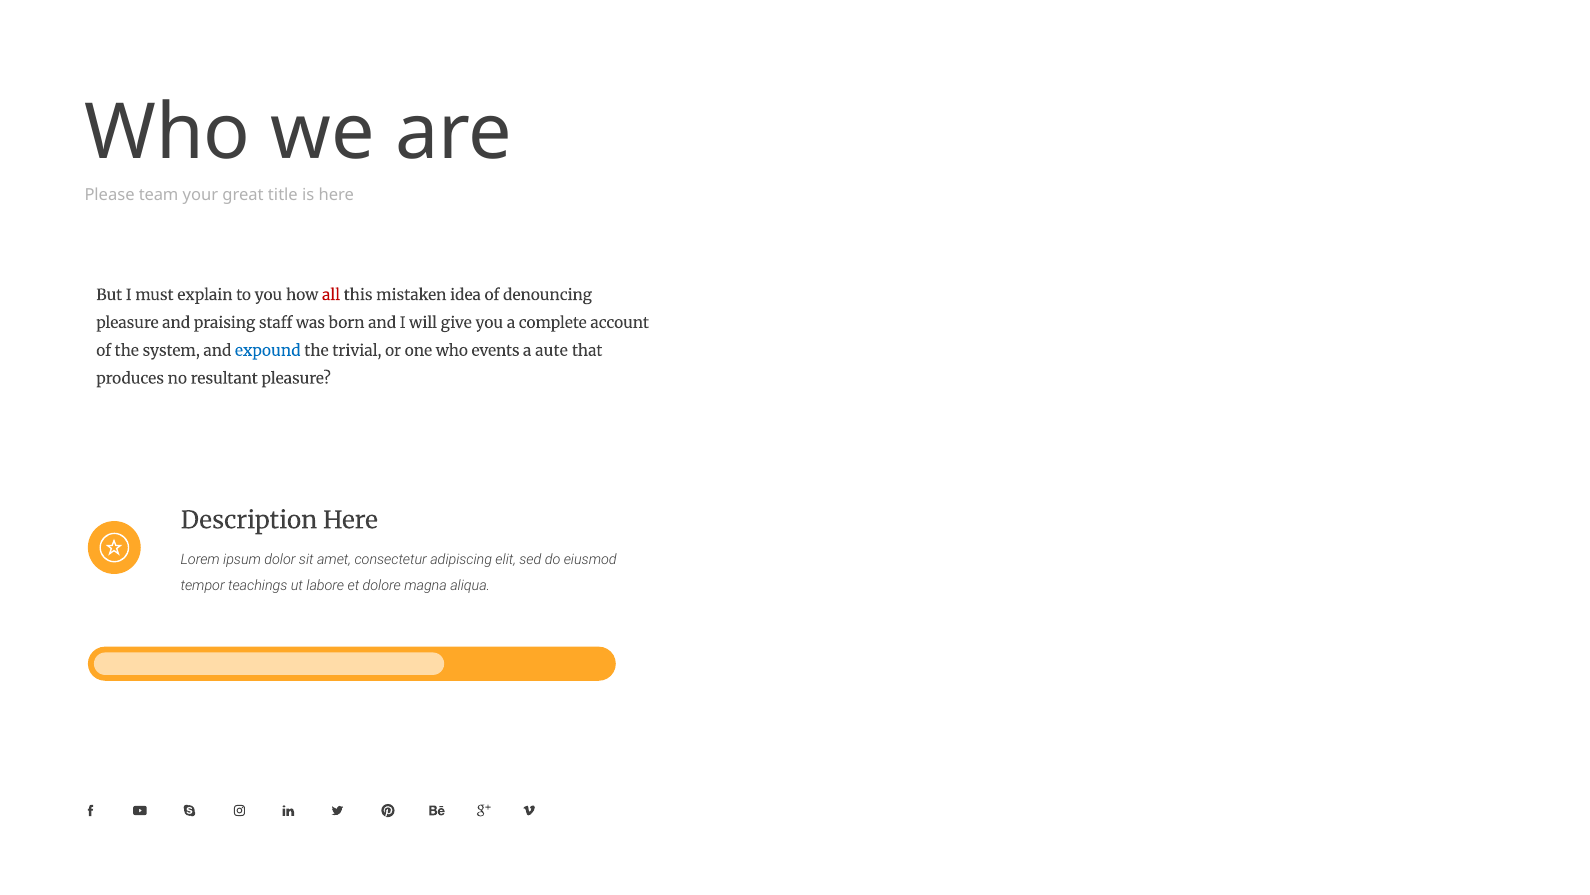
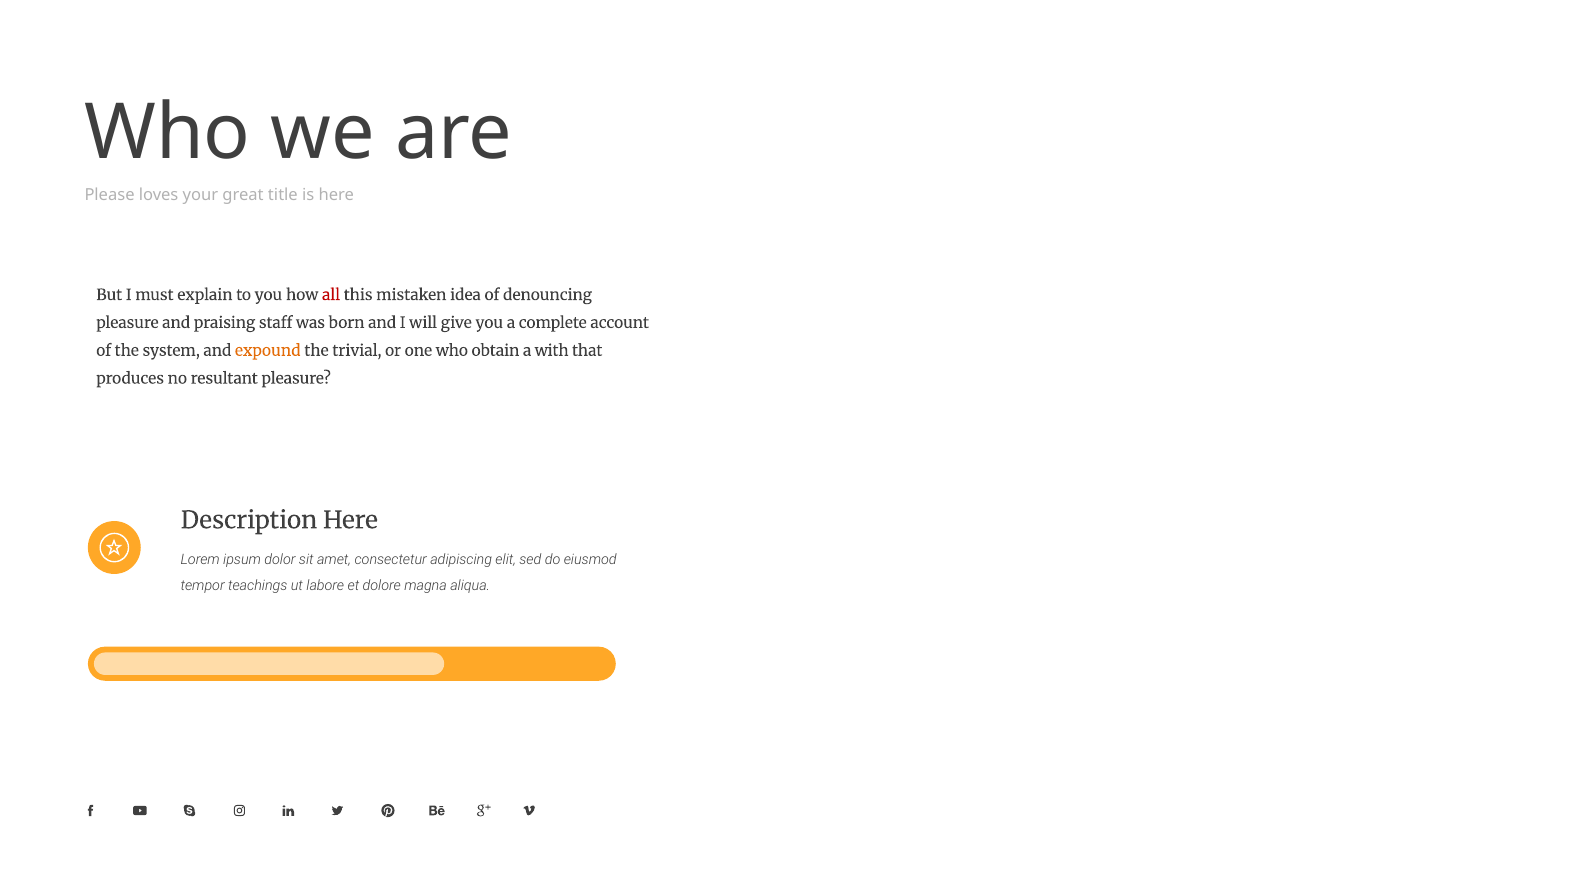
team: team -> loves
expound colour: blue -> orange
events: events -> obtain
aute: aute -> with
